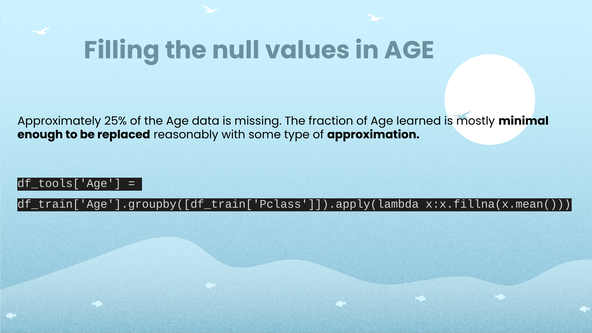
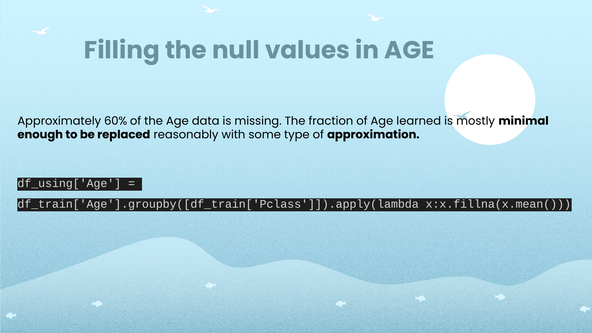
25%: 25% -> 60%
df_tools['Age: df_tools['Age -> df_using['Age
